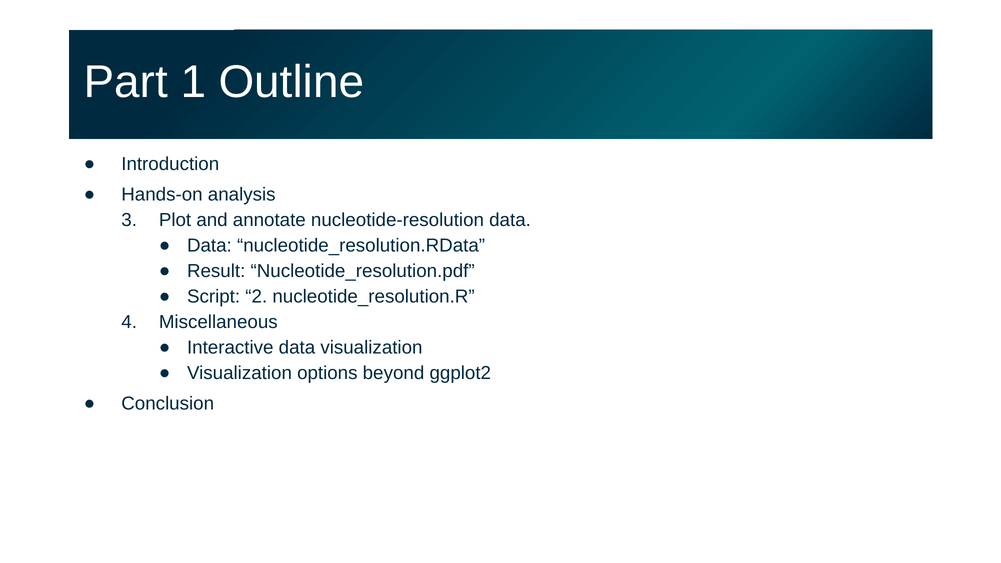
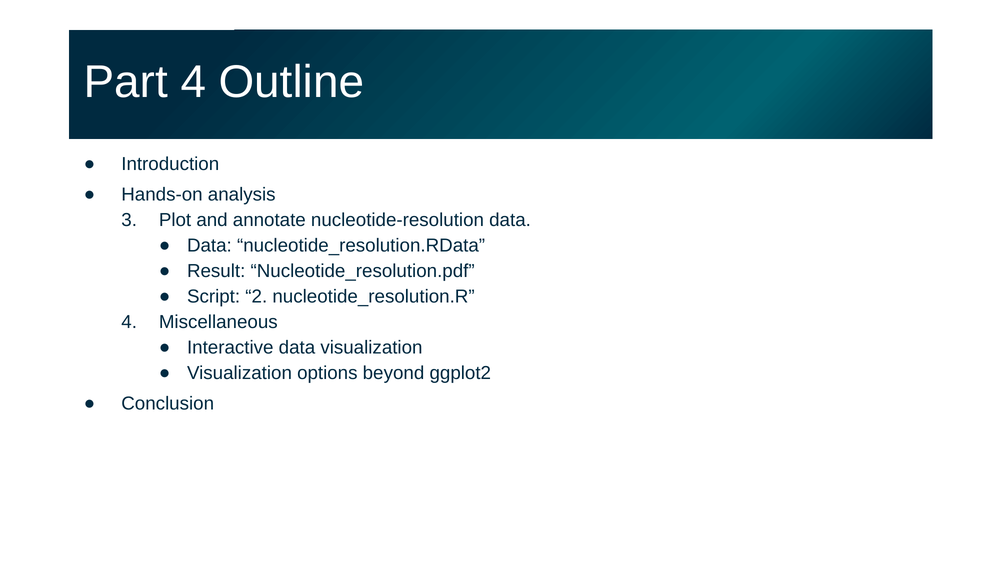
Part 1: 1 -> 4
